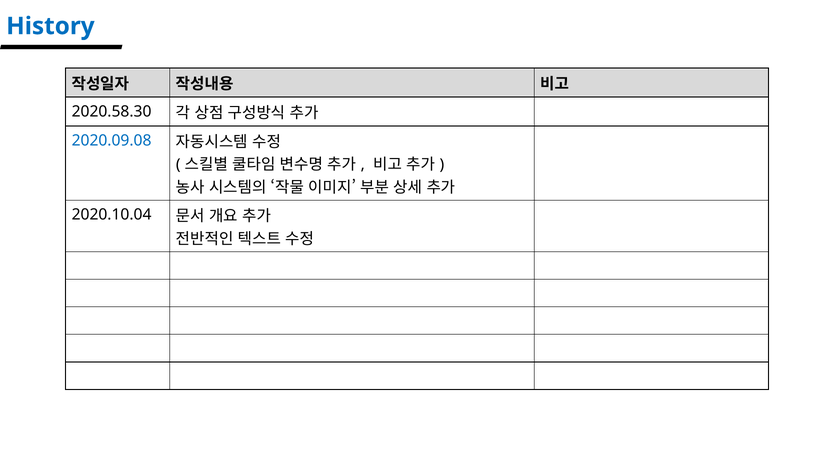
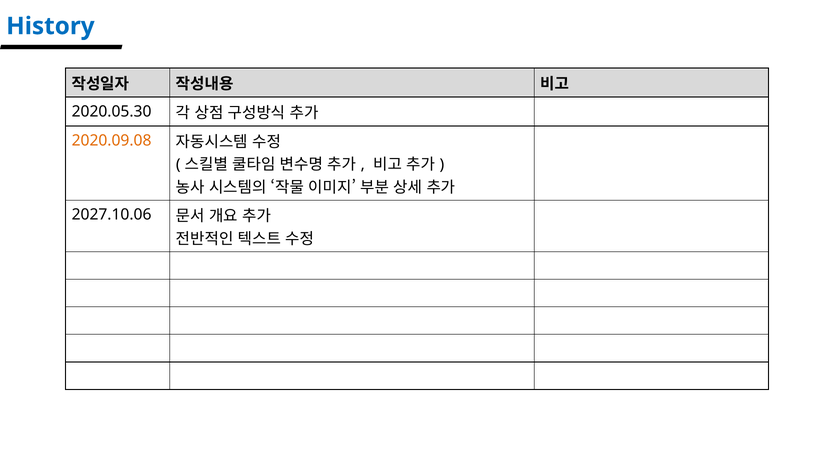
2020.58.30: 2020.58.30 -> 2020.05.30
2020.09.08 colour: blue -> orange
2020.10.04: 2020.10.04 -> 2027.10.06
